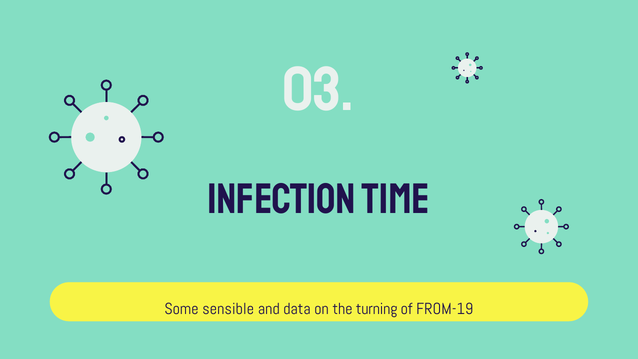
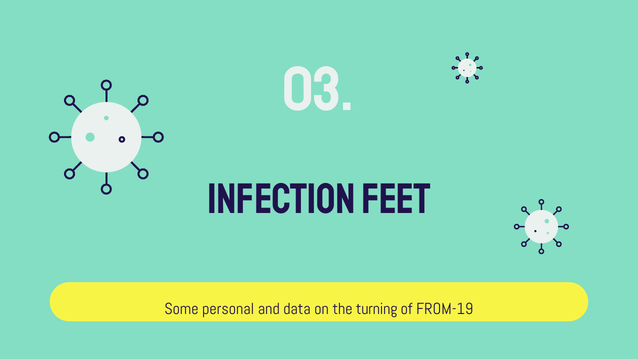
TIME: TIME -> FEET
sensible: sensible -> personal
